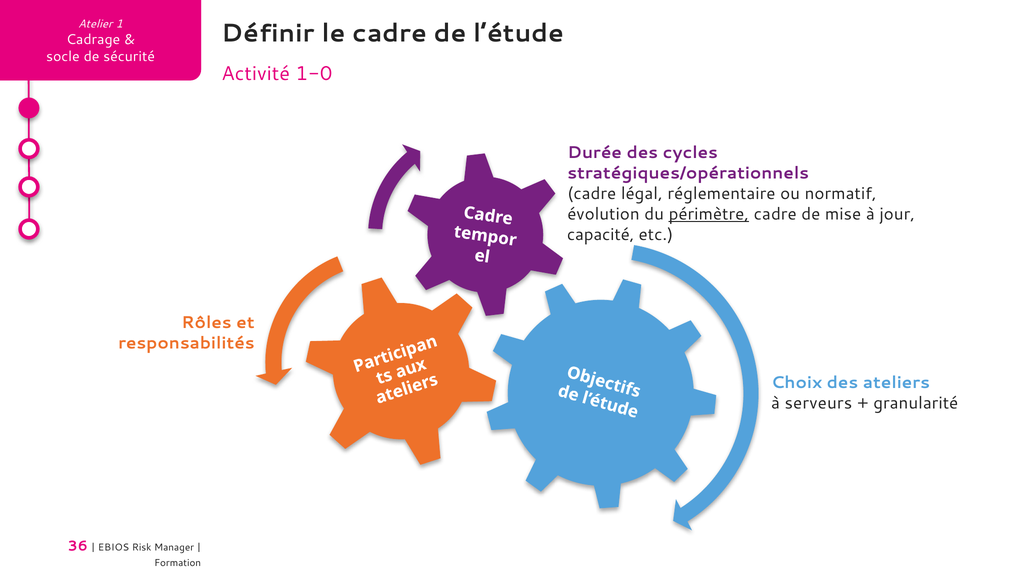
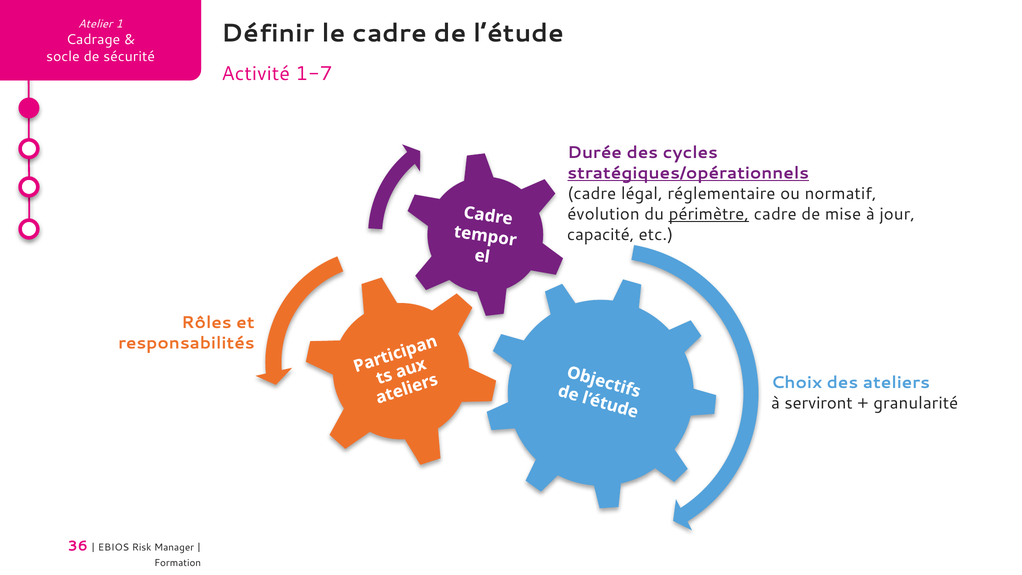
1-0: 1-0 -> 1-7
stratégiques/opérationnels underline: none -> present
serveurs: serveurs -> serviront
